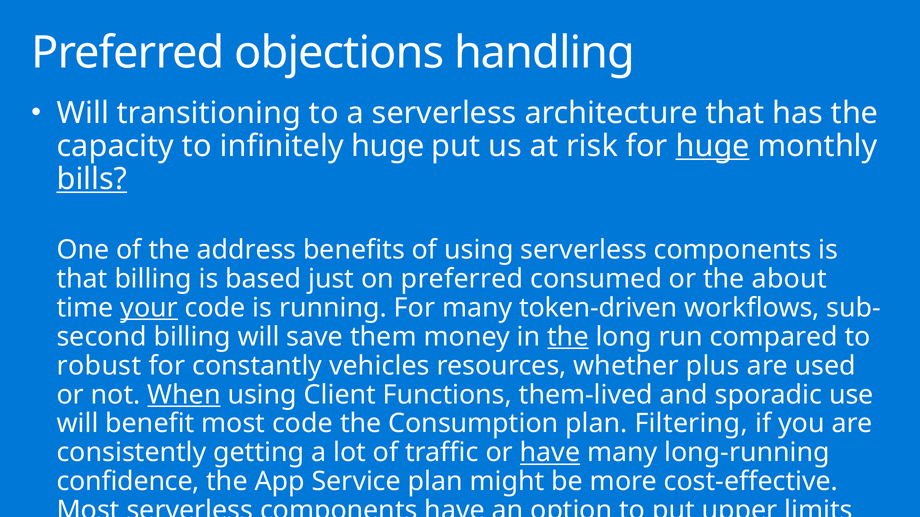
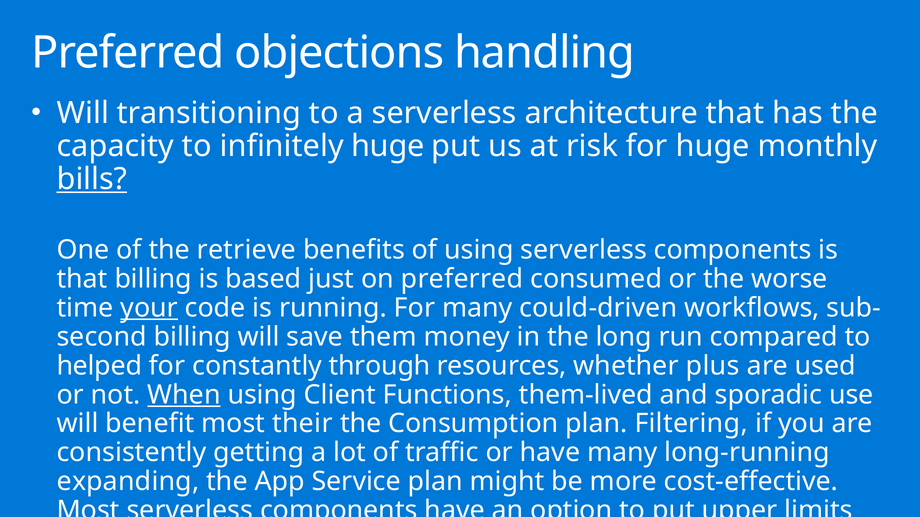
huge at (713, 146) underline: present -> none
address: address -> retrieve
about: about -> worse
token-driven: token-driven -> could-driven
the at (568, 337) underline: present -> none
robust: robust -> helped
vehicles: vehicles -> through
most code: code -> their
have at (550, 453) underline: present -> none
confidence: confidence -> expanding
